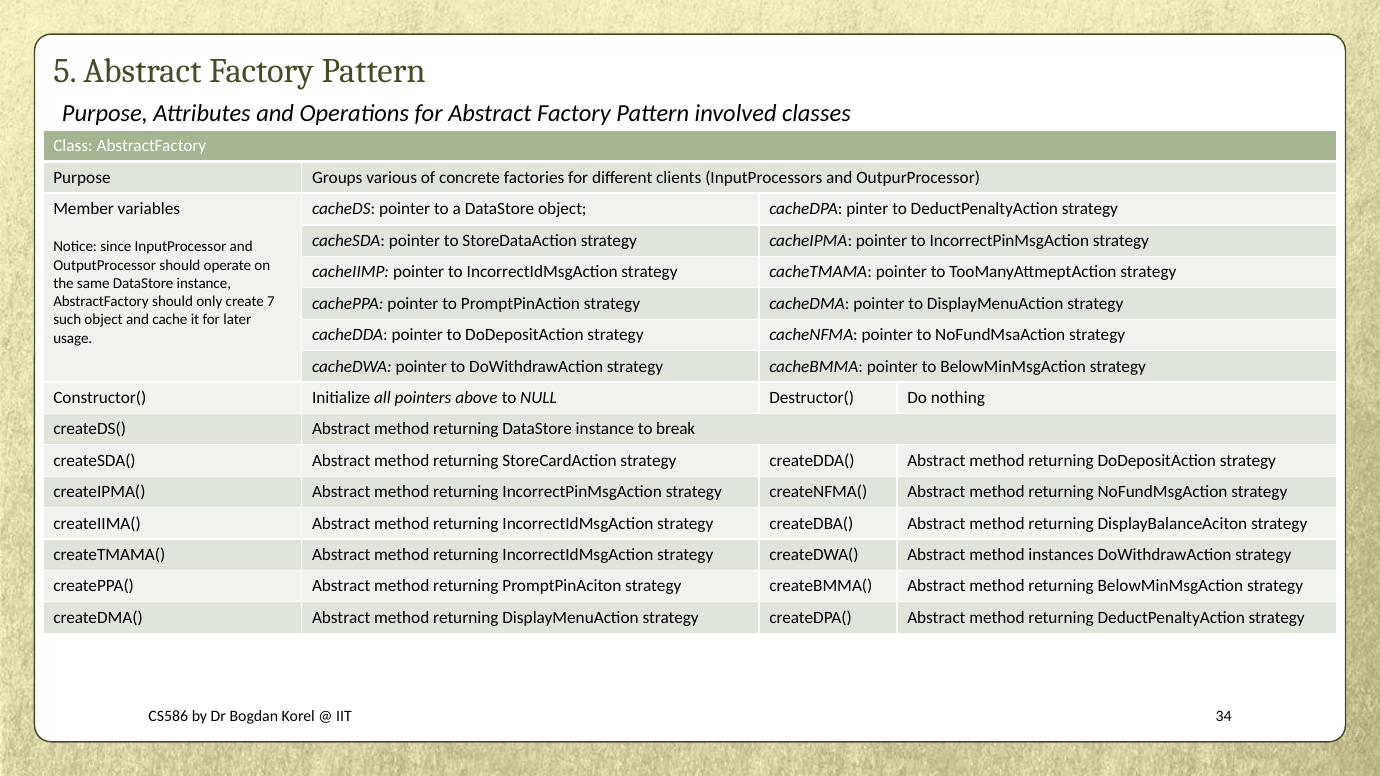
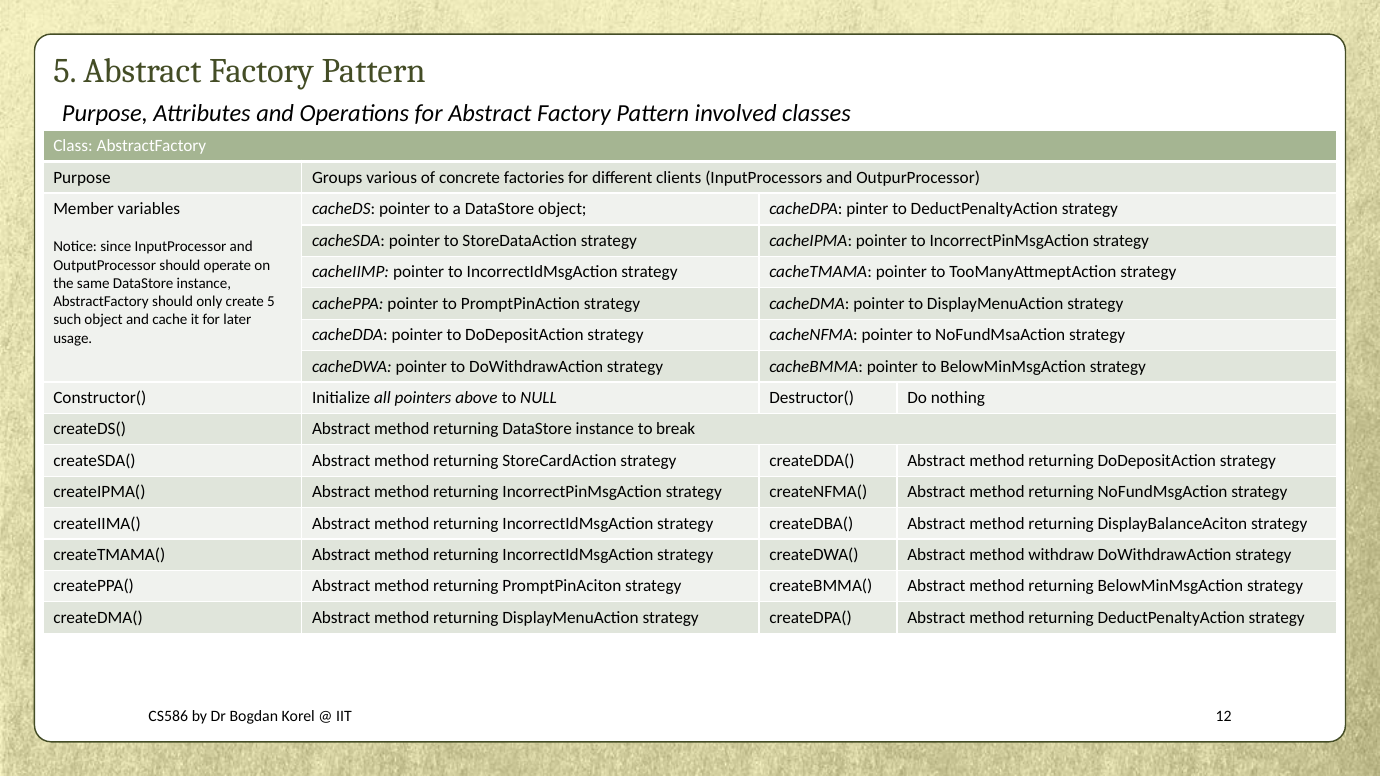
create 7: 7 -> 5
instances: instances -> withdraw
34: 34 -> 12
